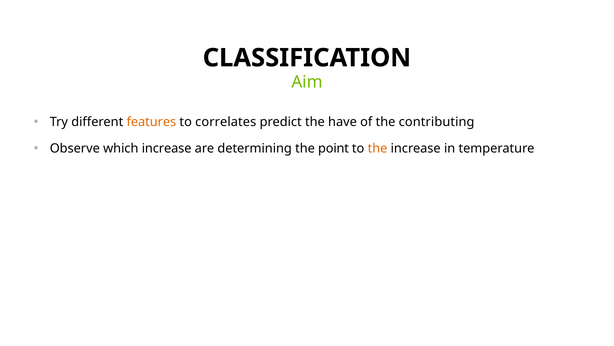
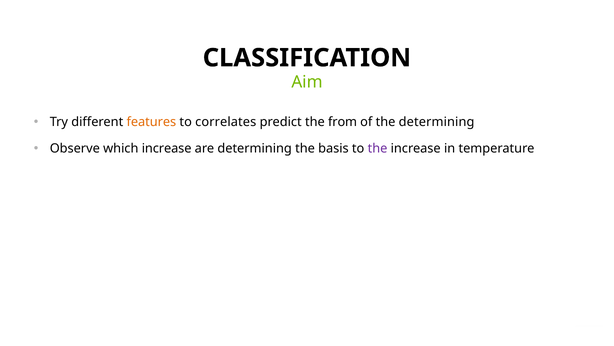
have: have -> from
the contributing: contributing -> determining
point: point -> basis
the at (378, 148) colour: orange -> purple
